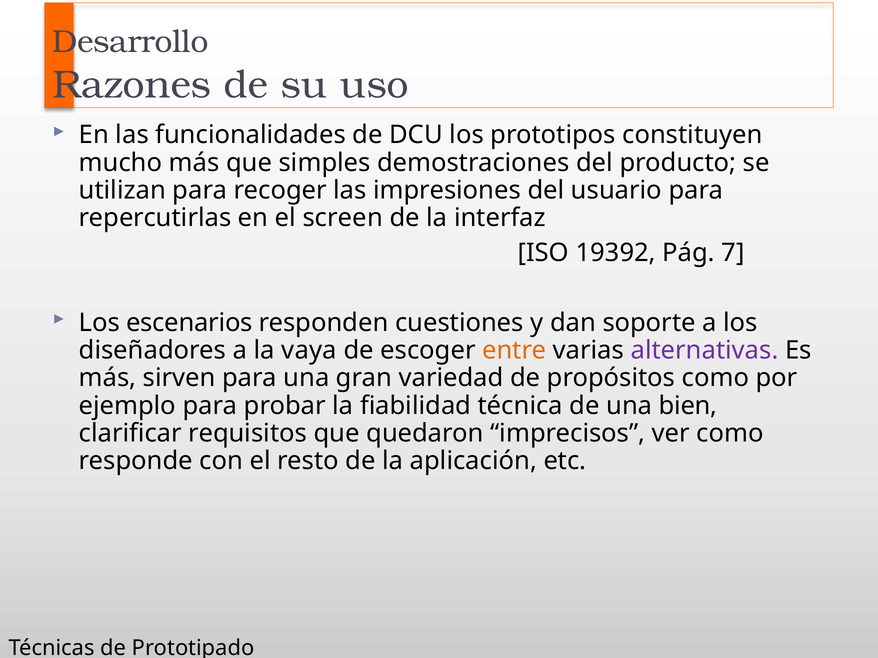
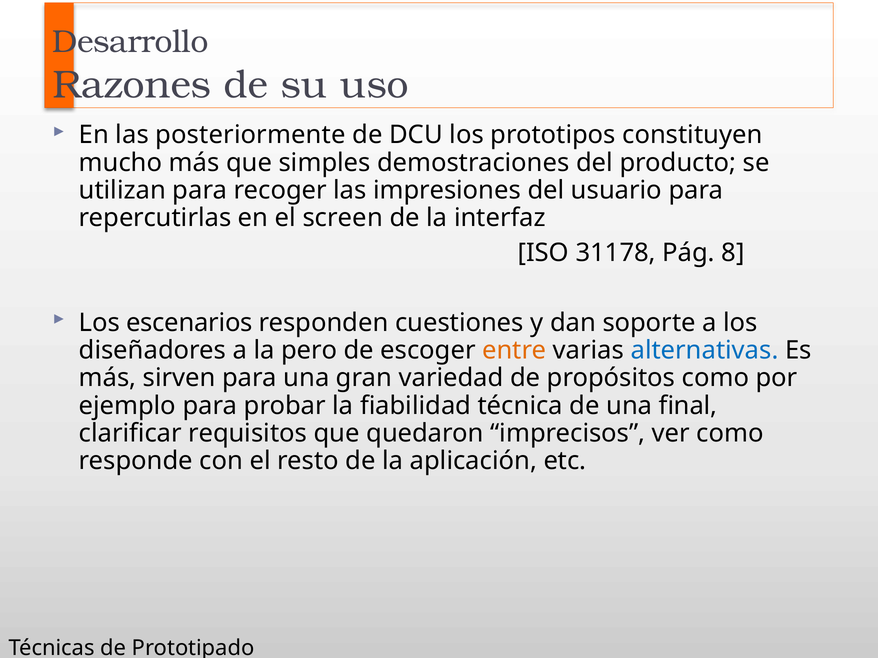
funcionalidades: funcionalidades -> posteriormente
19392: 19392 -> 31178
7: 7 -> 8
vaya: vaya -> pero
alternativas colour: purple -> blue
bien: bien -> final
